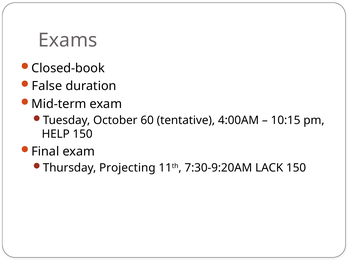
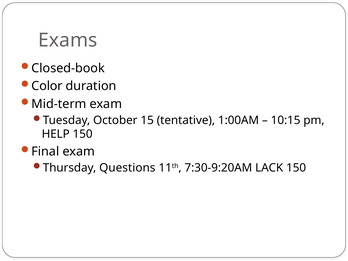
False: False -> Color
60: 60 -> 15
4:00AM: 4:00AM -> 1:00AM
Projecting: Projecting -> Questions
